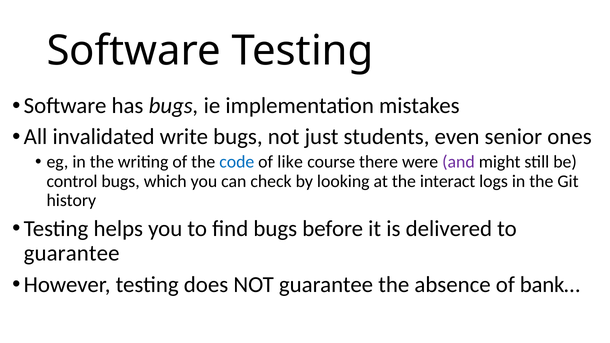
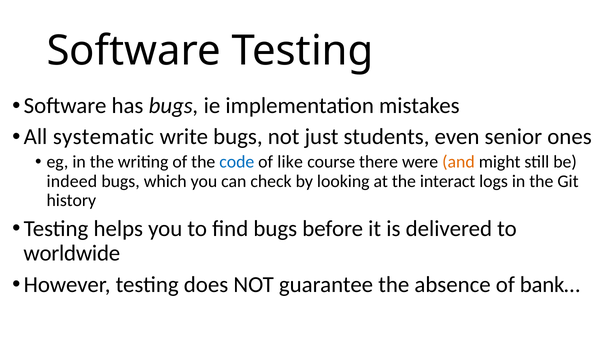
invalidated: invalidated -> systematic
and colour: purple -> orange
control: control -> indeed
guarantee at (72, 254): guarantee -> worldwide
